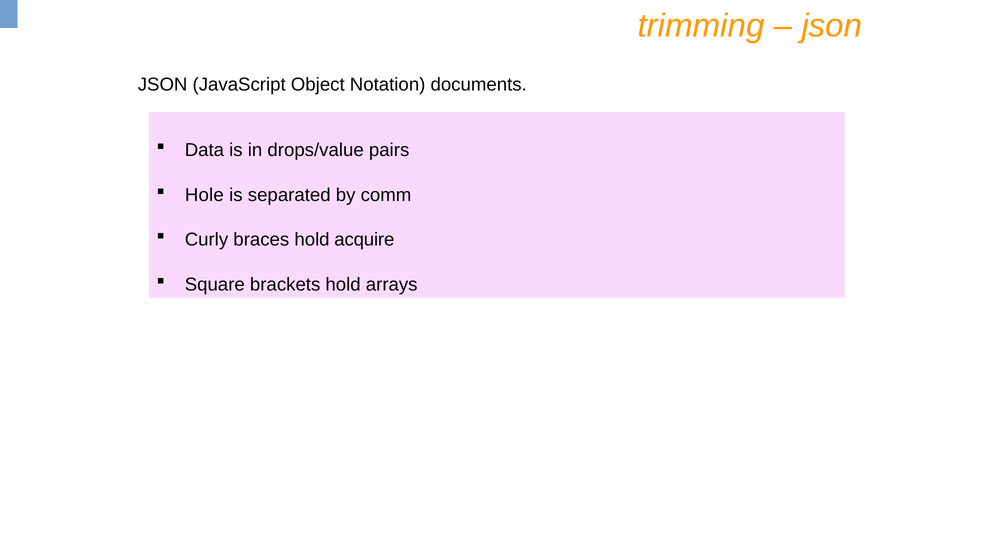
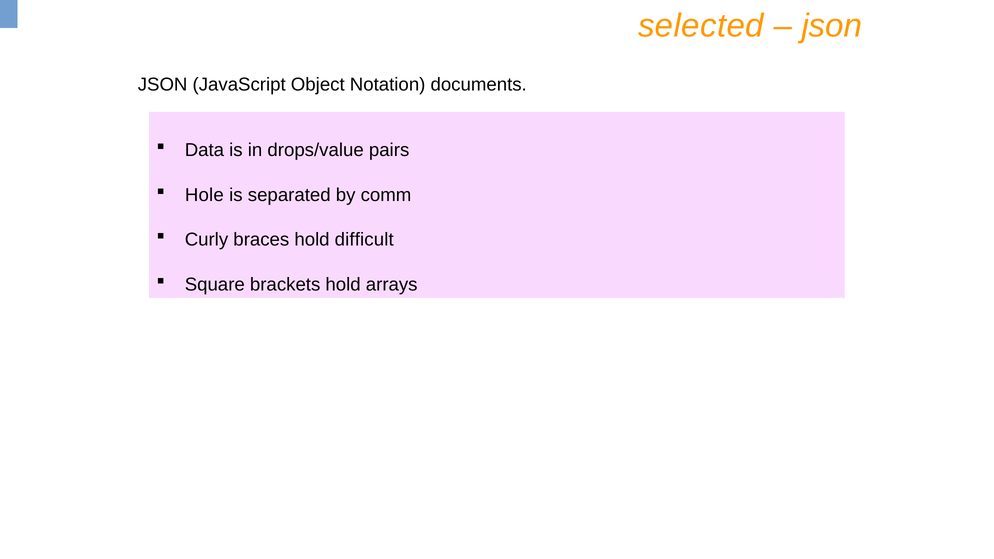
trimming: trimming -> selected
acquire: acquire -> difficult
